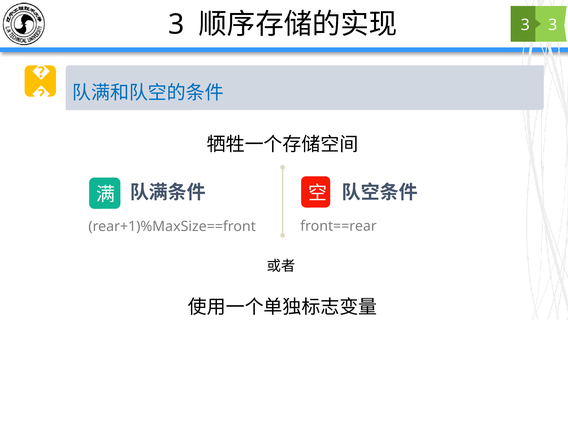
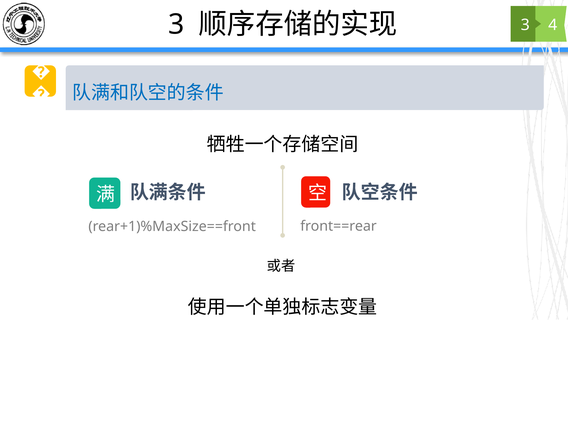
3 at (553, 25): 3 -> 4
